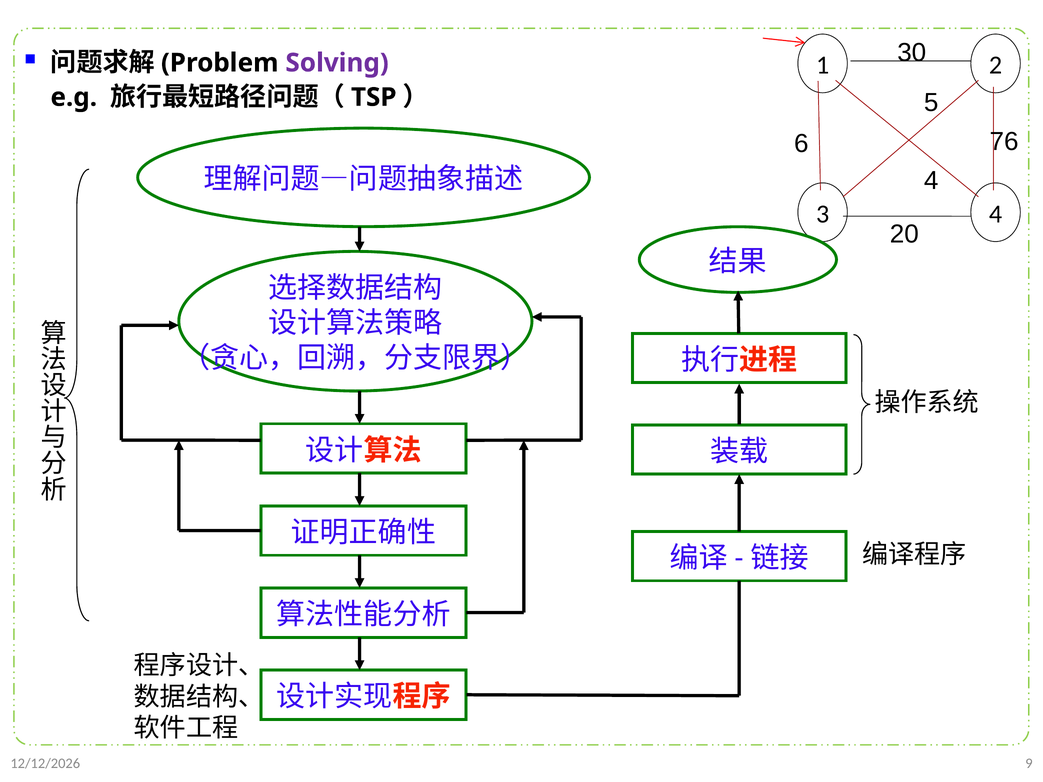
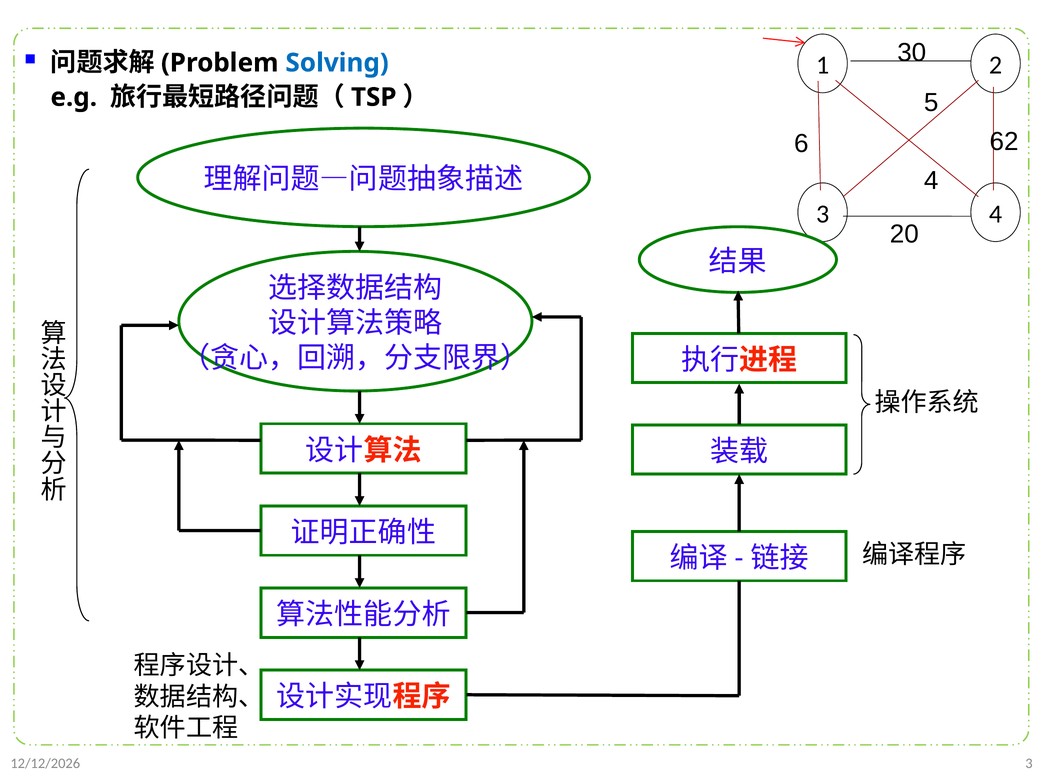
Solving colour: purple -> blue
76: 76 -> 62
9 at (1029, 764): 9 -> 3
